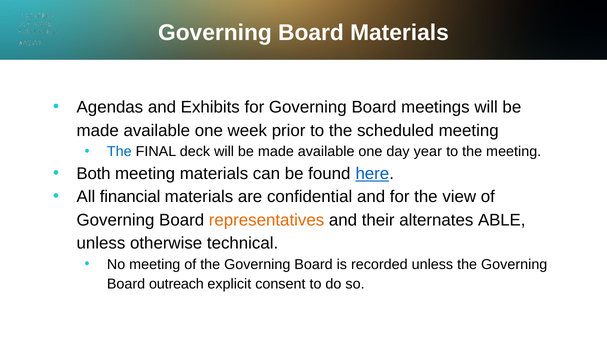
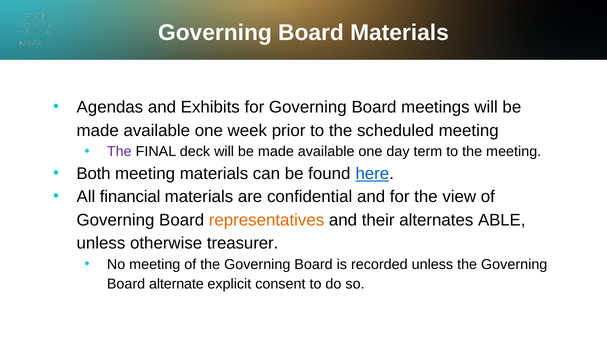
The at (119, 152) colour: blue -> purple
year: year -> term
technical: technical -> treasurer
outreach: outreach -> alternate
